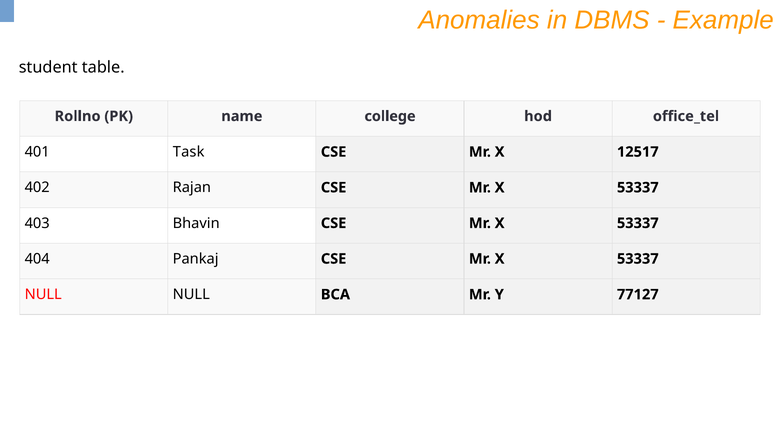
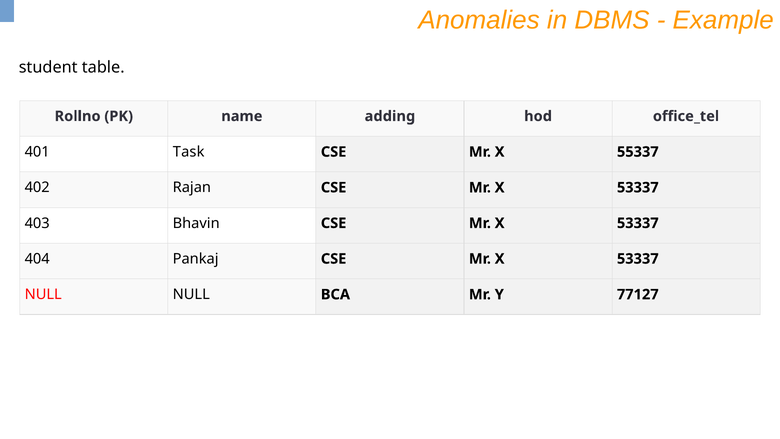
college: college -> adding
12517: 12517 -> 55337
